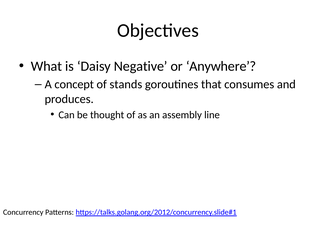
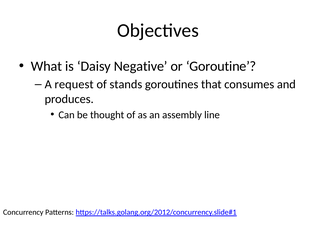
Anywhere: Anywhere -> Goroutine
concept: concept -> request
